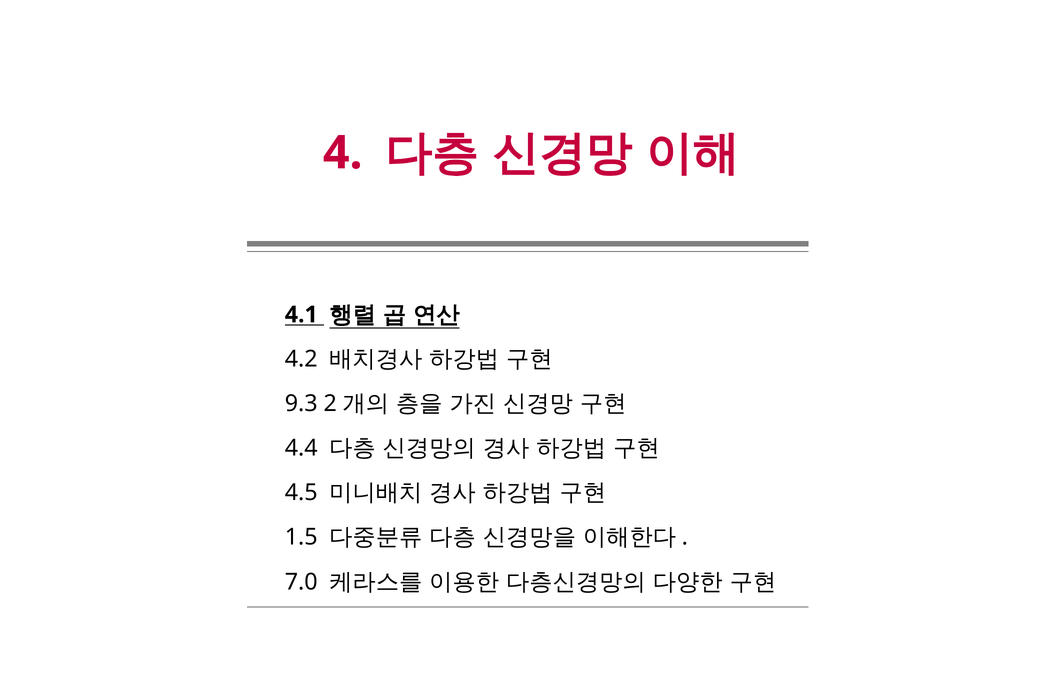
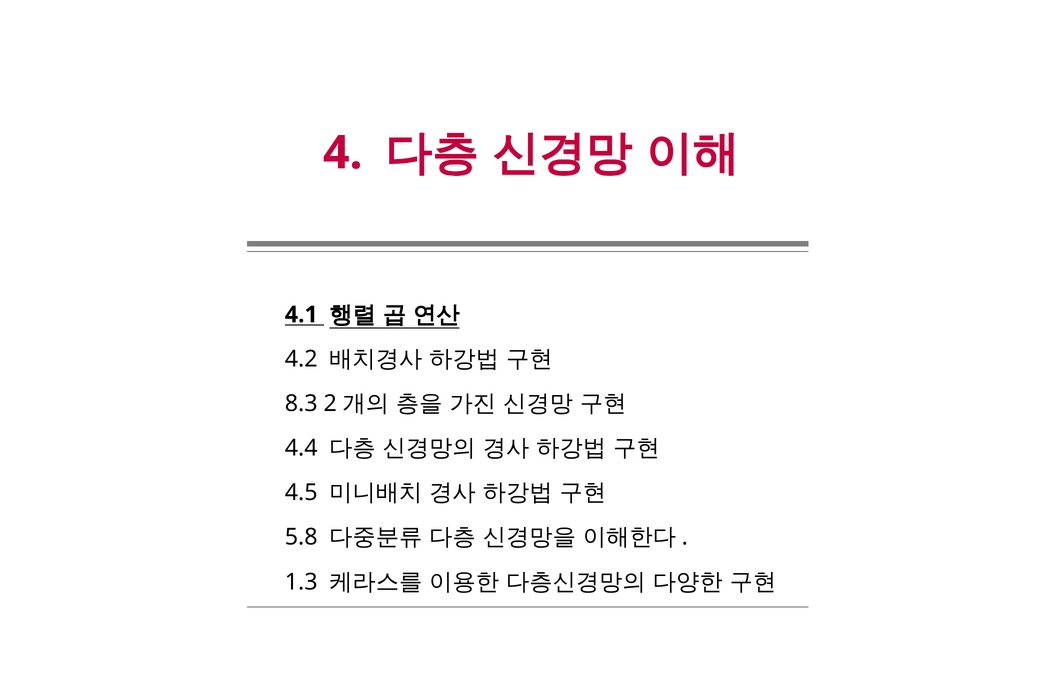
9.3: 9.3 -> 8.3
1.5: 1.5 -> 5.8
7.0: 7.0 -> 1.3
